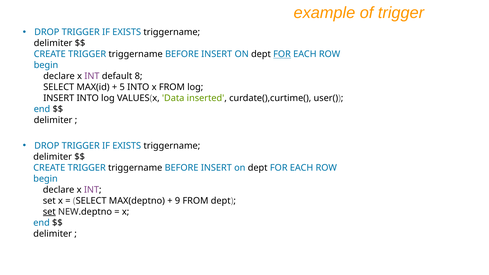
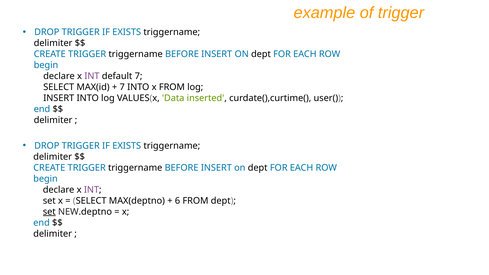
FOR at (282, 54) underline: present -> none
default 8: 8 -> 7
5 at (122, 87): 5 -> 7
9: 9 -> 6
